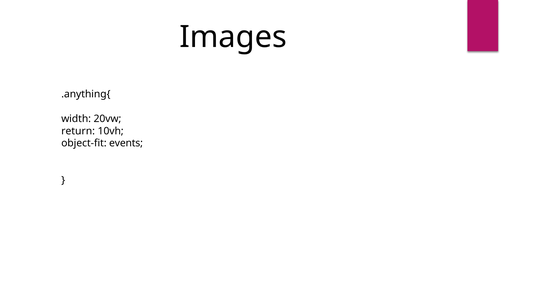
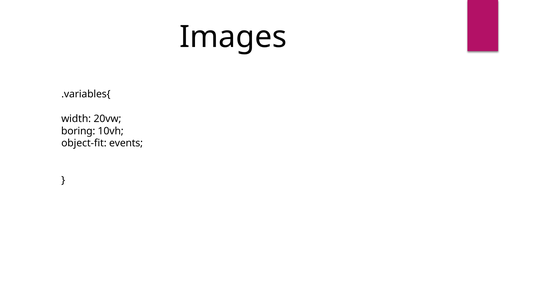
.anything{: .anything{ -> .variables{
return: return -> boring
